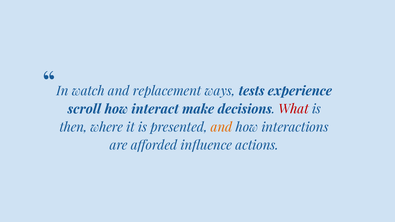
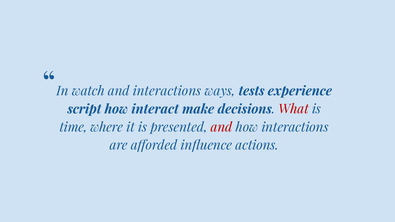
and replacement: replacement -> interactions
scroll: scroll -> script
then: then -> time
and at (222, 127) colour: orange -> red
